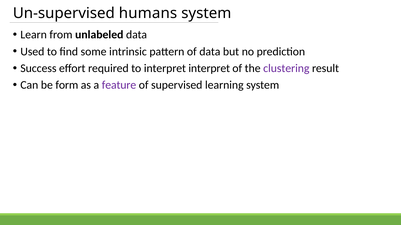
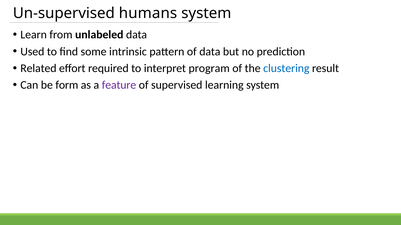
Success: Success -> Related
interpret interpret: interpret -> program
clustering colour: purple -> blue
